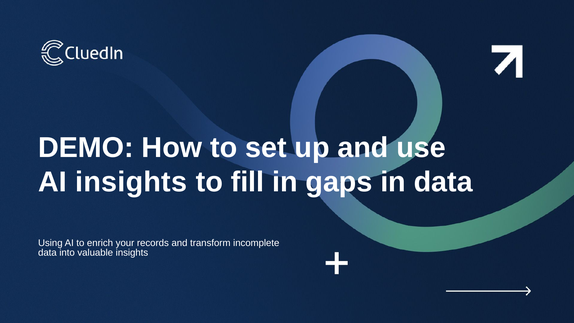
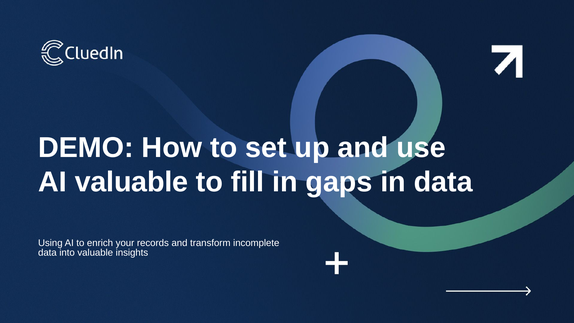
AI insights: insights -> valuable
